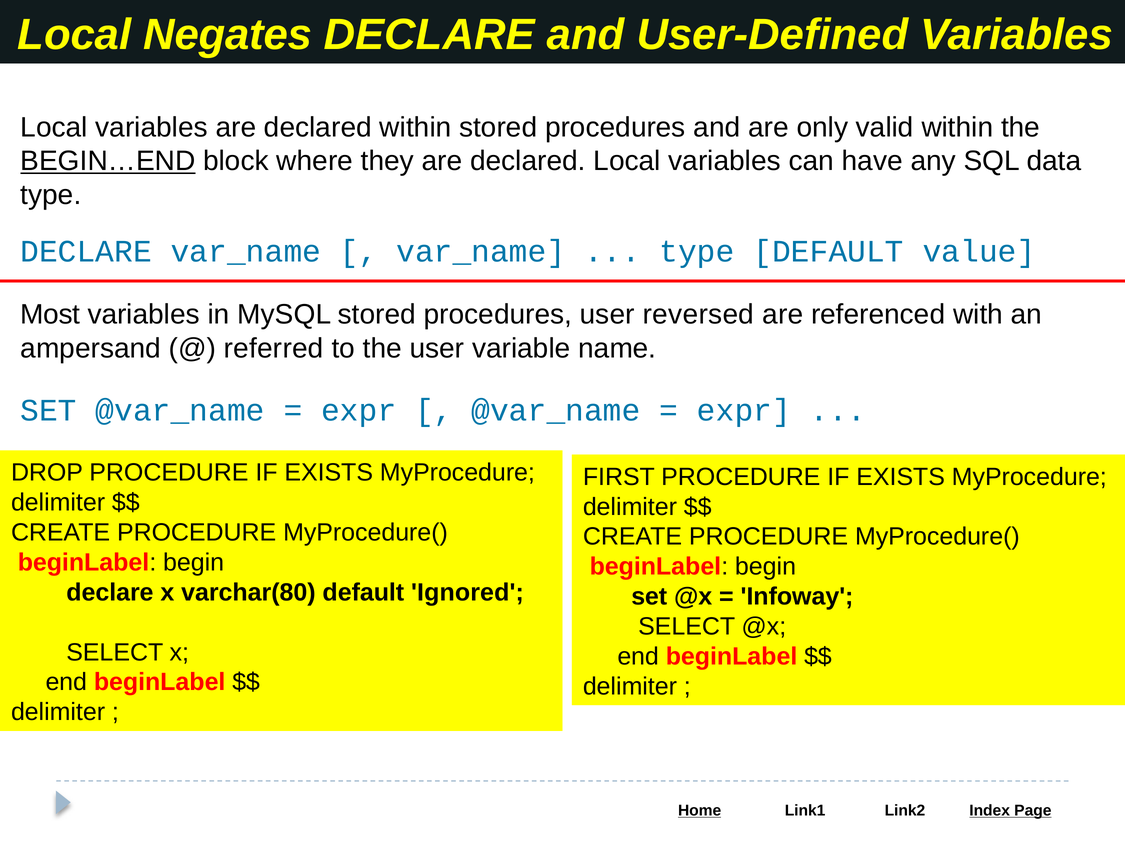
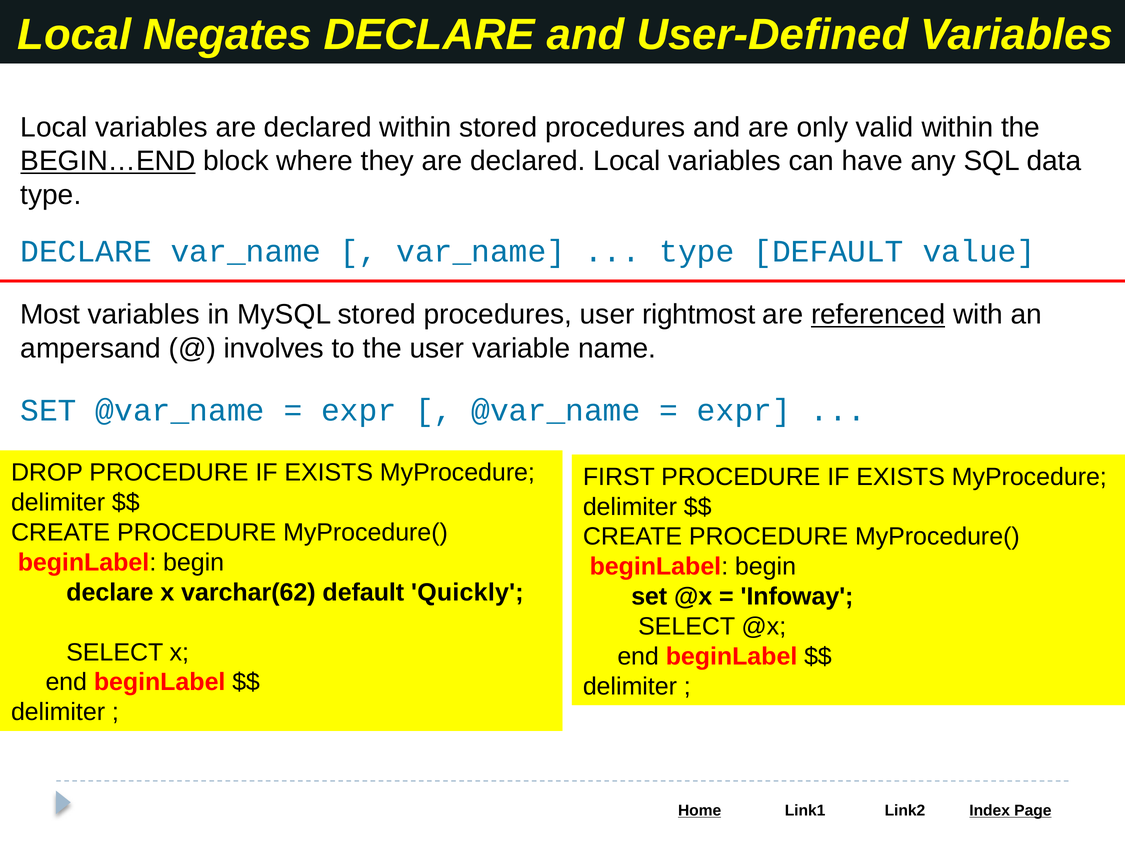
reversed: reversed -> rightmost
referenced underline: none -> present
referred: referred -> involves
varchar(80: varchar(80 -> varchar(62
Ignored: Ignored -> Quickly
